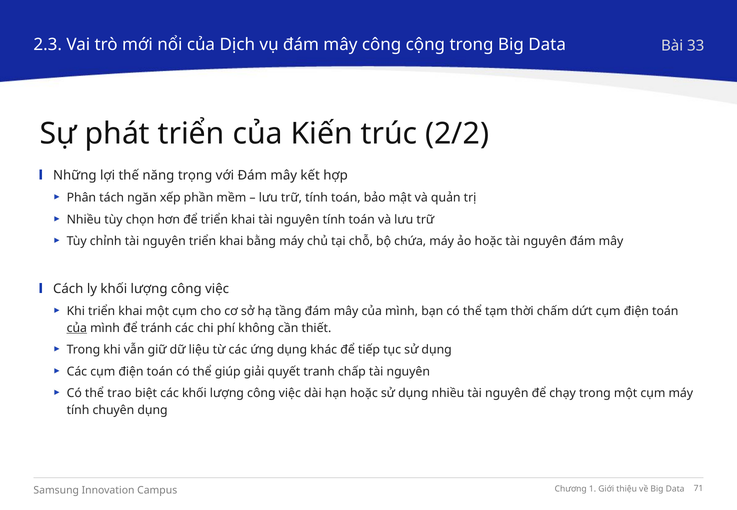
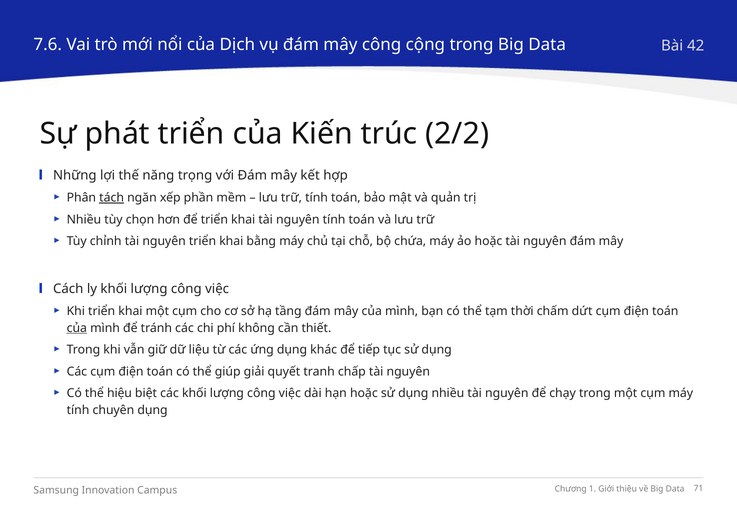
2.3: 2.3 -> 7.6
33: 33 -> 42
tách underline: none -> present
trao: trao -> hiệu
